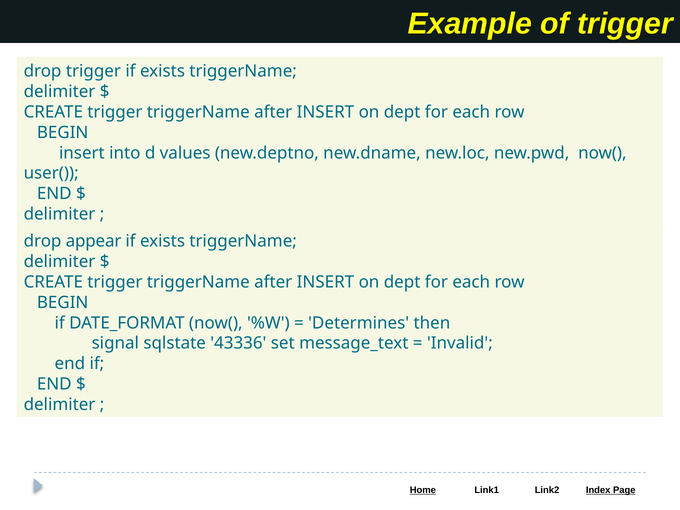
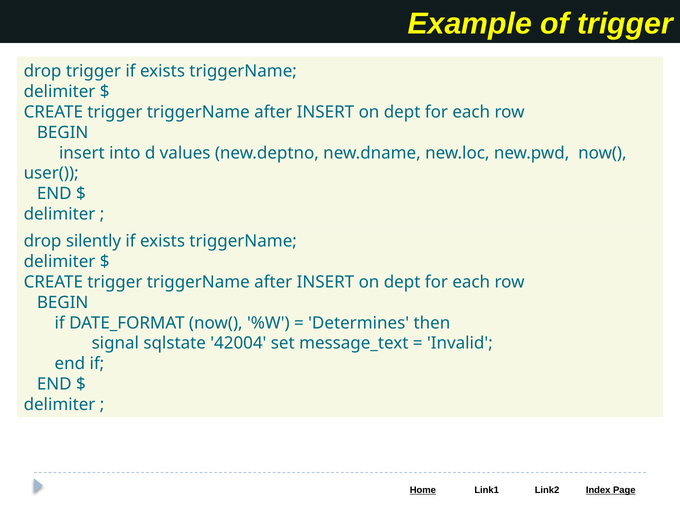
appear: appear -> silently
43336: 43336 -> 42004
